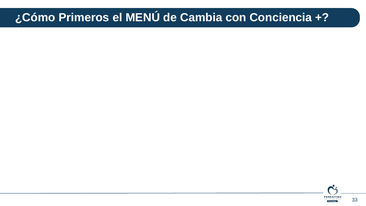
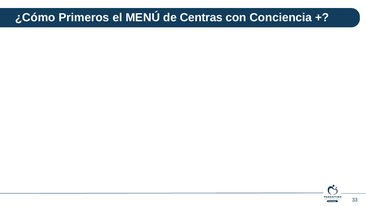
Cambia: Cambia -> Centras
